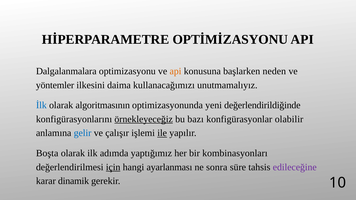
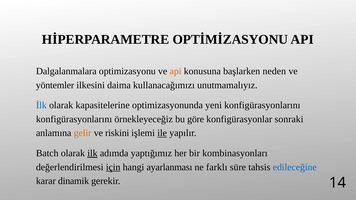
algoritmasının: algoritmasının -> kapasitelerine
yeni değerlendirildiğinde: değerlendirildiğinde -> konfigürasyonlarını
örnekleyeceğiz underline: present -> none
bazı: bazı -> göre
olabilir: olabilir -> sonraki
gelir colour: blue -> orange
çalışır: çalışır -> riskini
Boşta: Boşta -> Batch
ilk underline: none -> present
sonra: sonra -> farklı
edileceğine colour: purple -> blue
10: 10 -> 14
